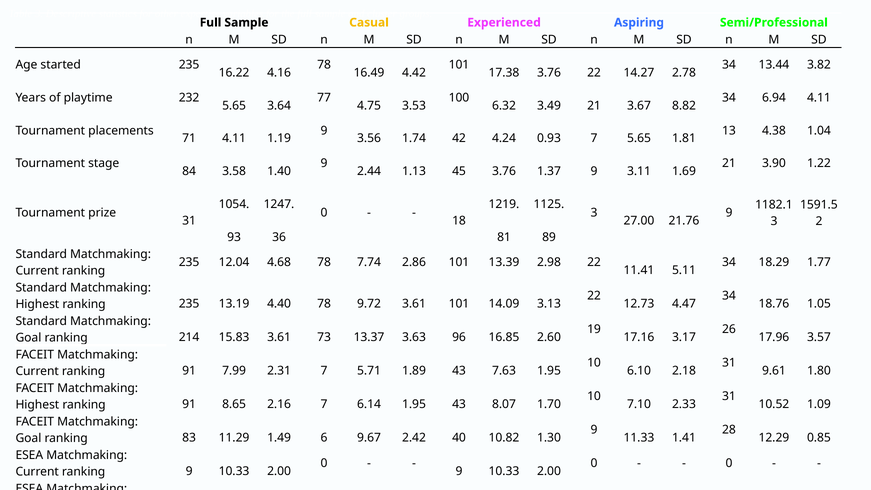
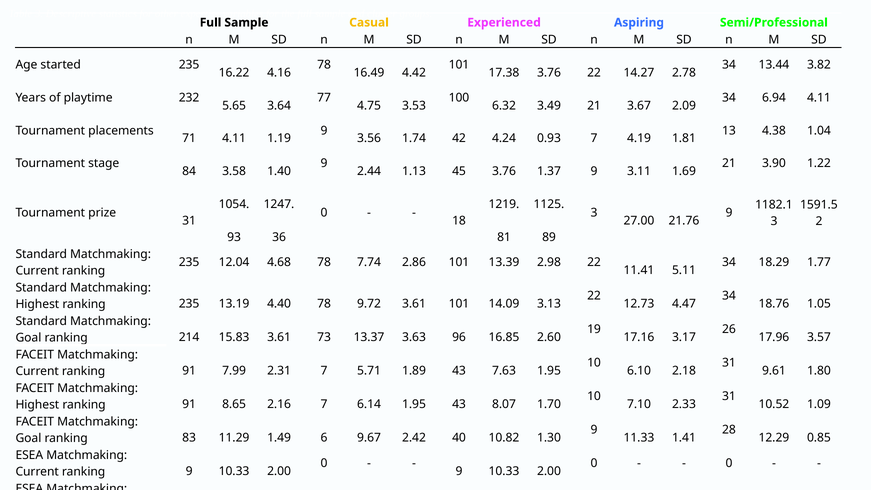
8.82: 8.82 -> 2.09
7 5.65: 5.65 -> 4.19
